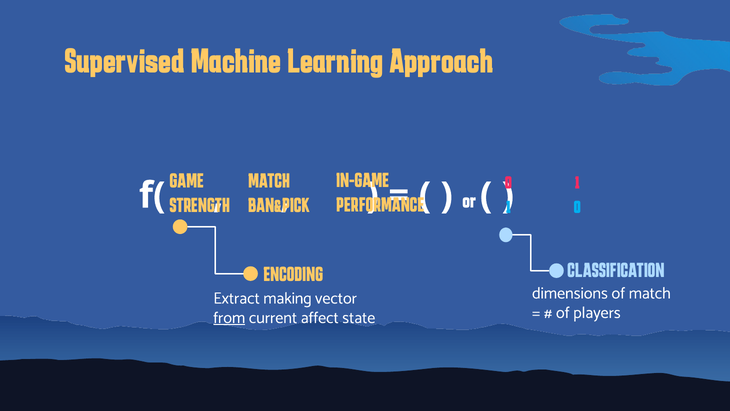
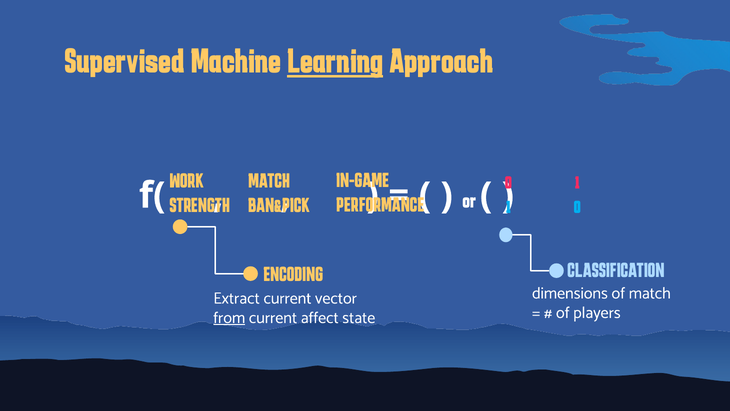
Learning underline: none -> present
GAME: GAME -> WORK
Extract making: making -> current
